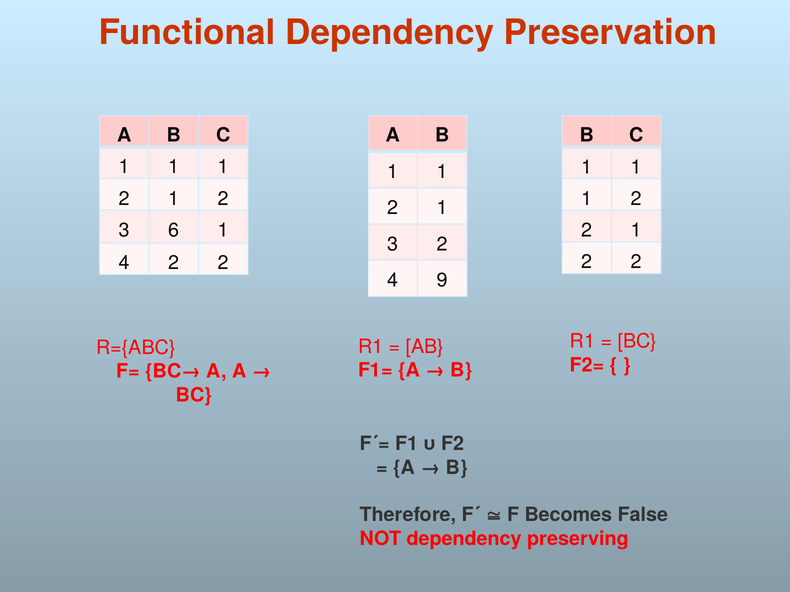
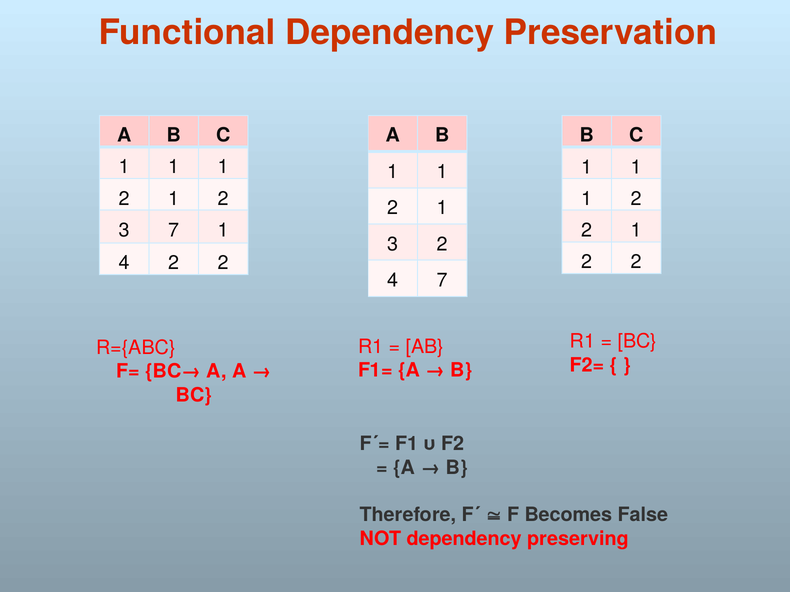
3 6: 6 -> 7
4 9: 9 -> 7
